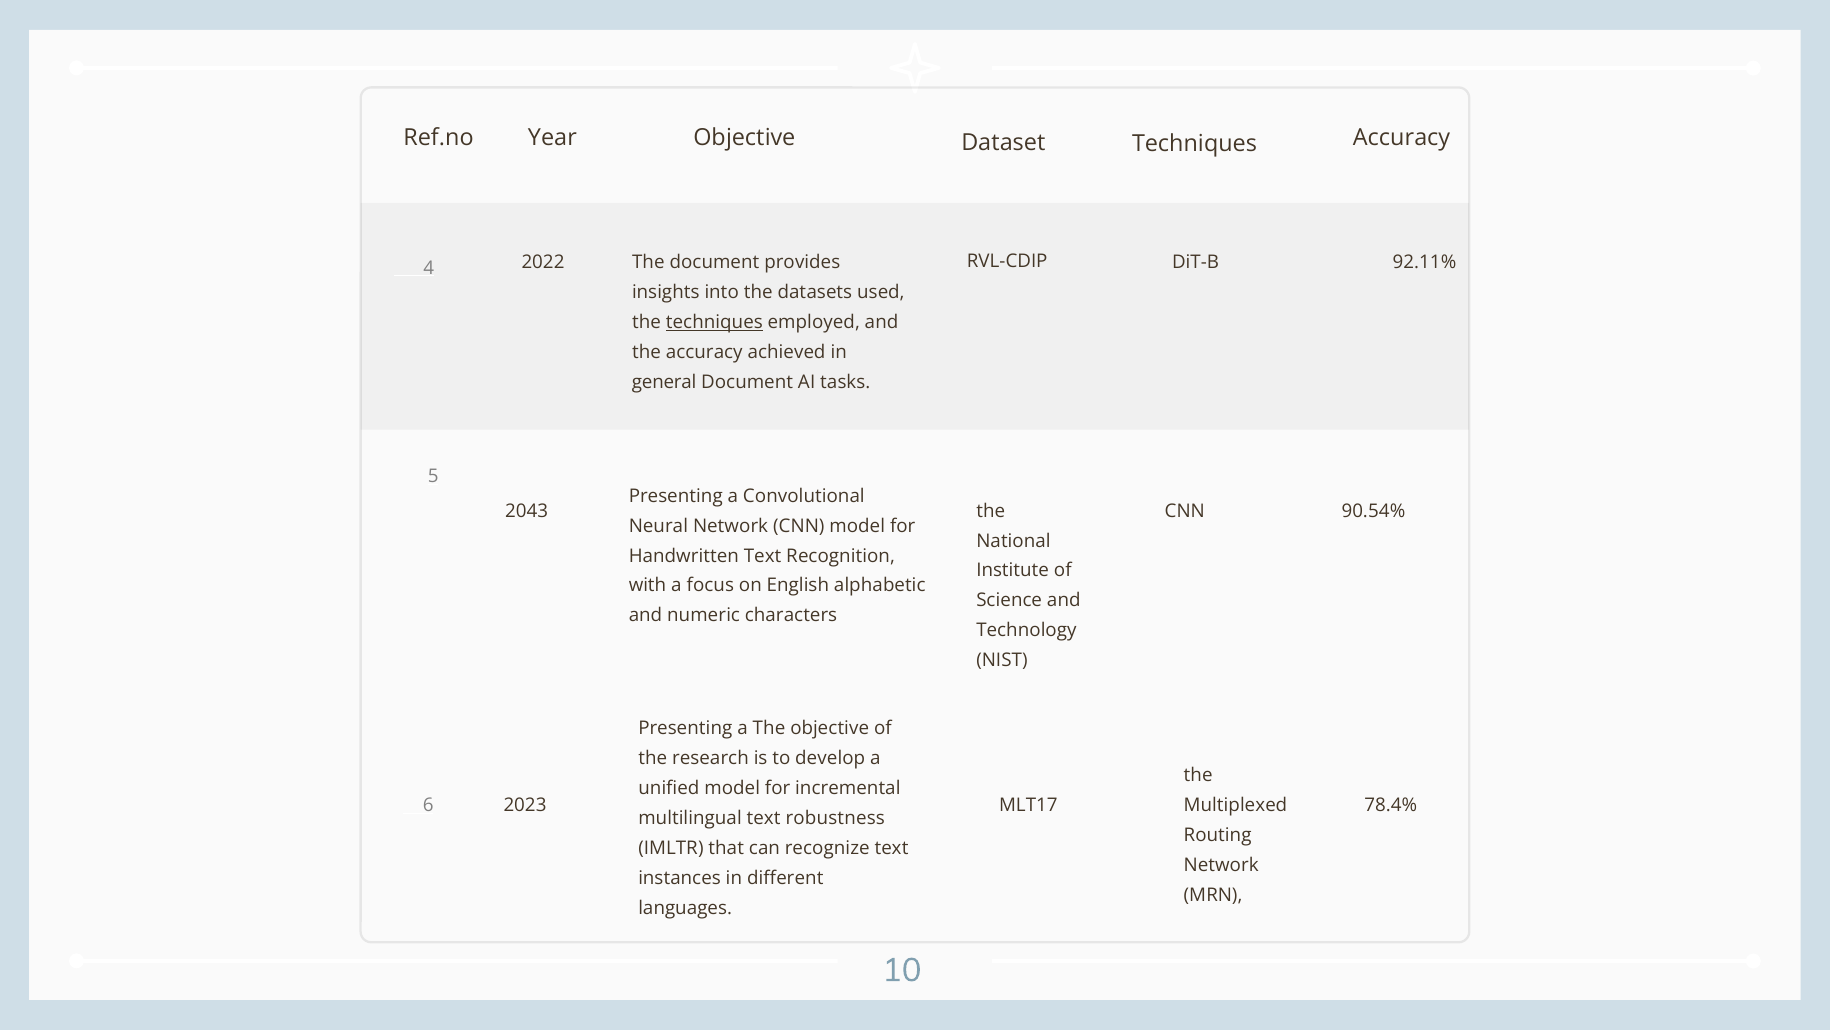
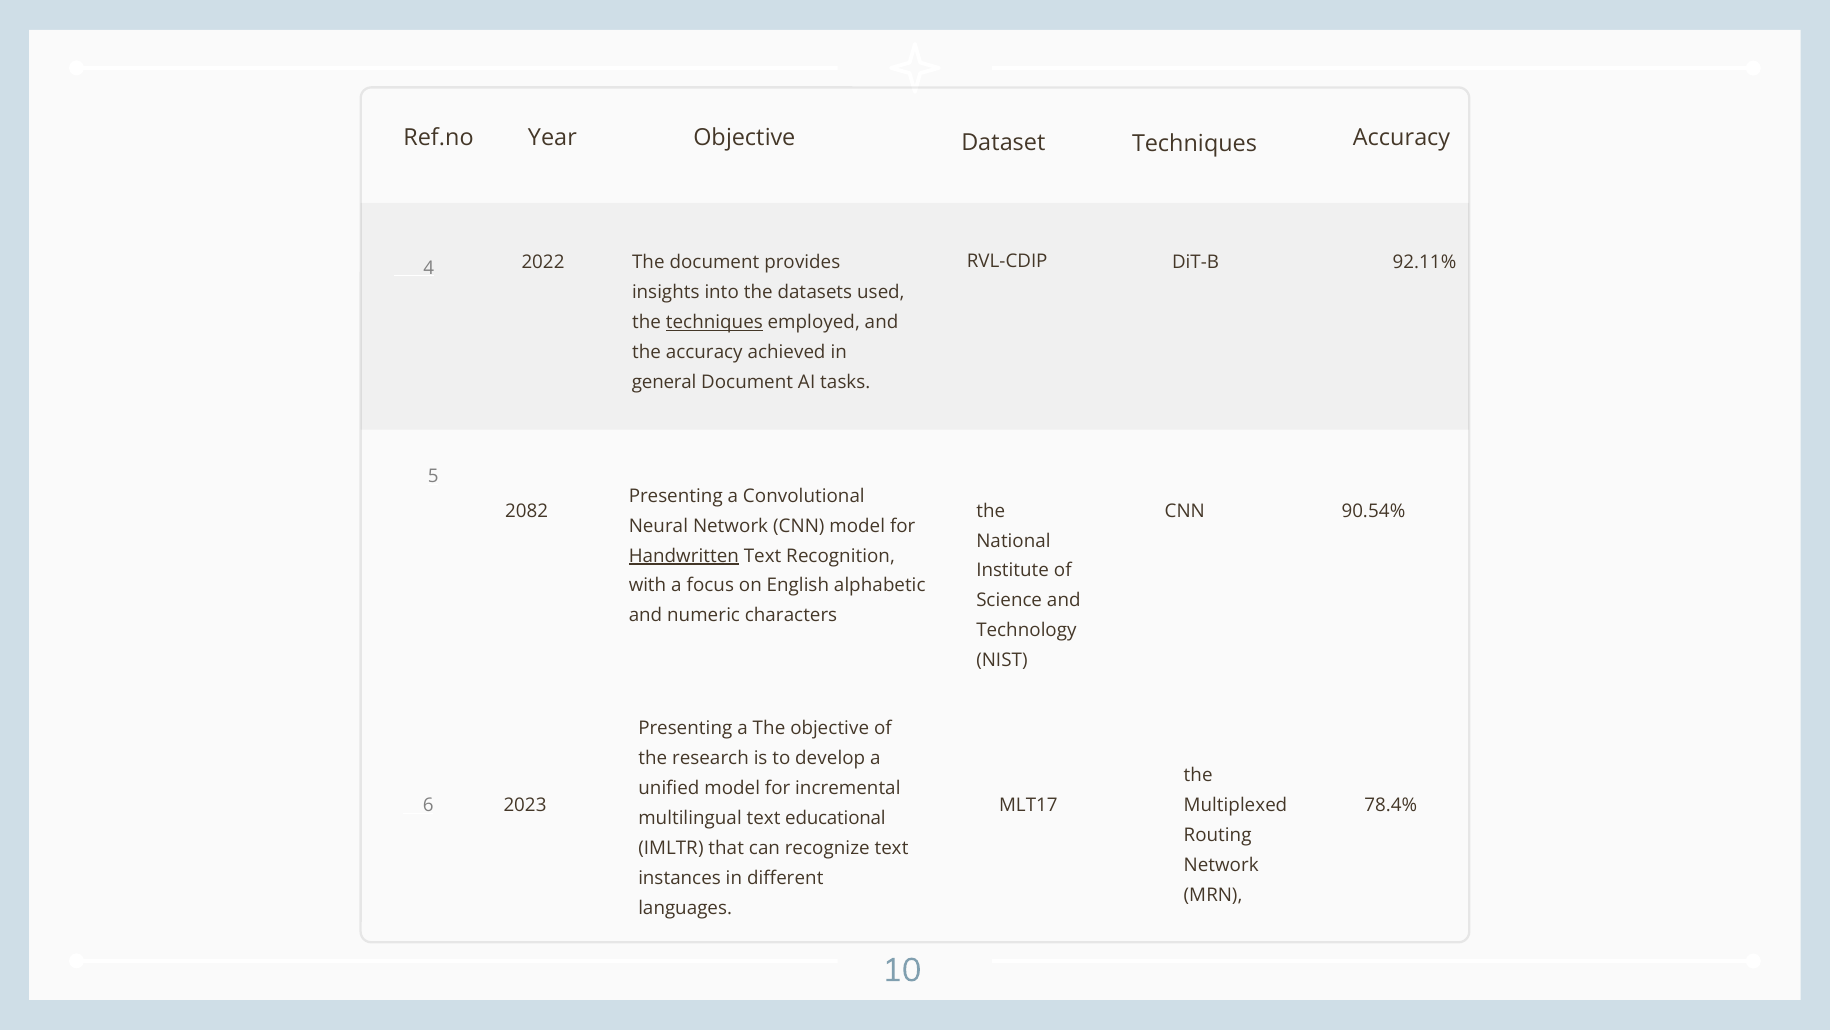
2043: 2043 -> 2082
Handwritten underline: none -> present
robustness: robustness -> educational
